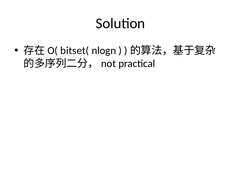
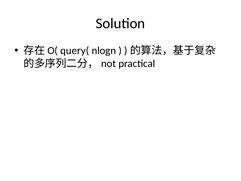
bitset(: bitset( -> query(
